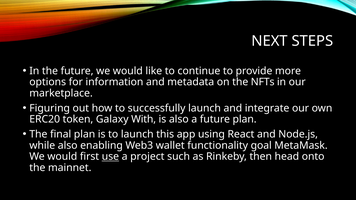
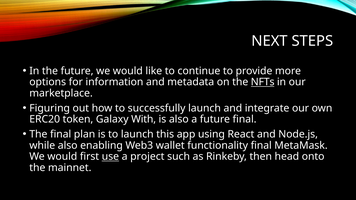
NFTs underline: none -> present
future plan: plan -> final
functionality goal: goal -> final
